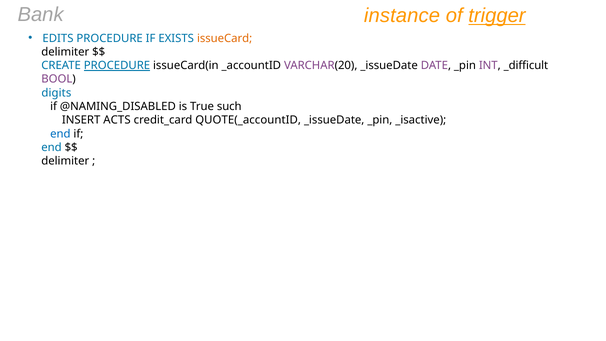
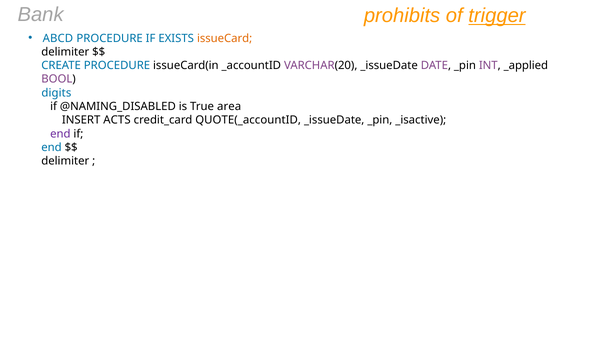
instance: instance -> prohibits
EDITS: EDITS -> ABCD
PROCEDURE at (117, 66) underline: present -> none
_difficult: _difficult -> _applied
such: such -> area
end at (60, 134) colour: blue -> purple
